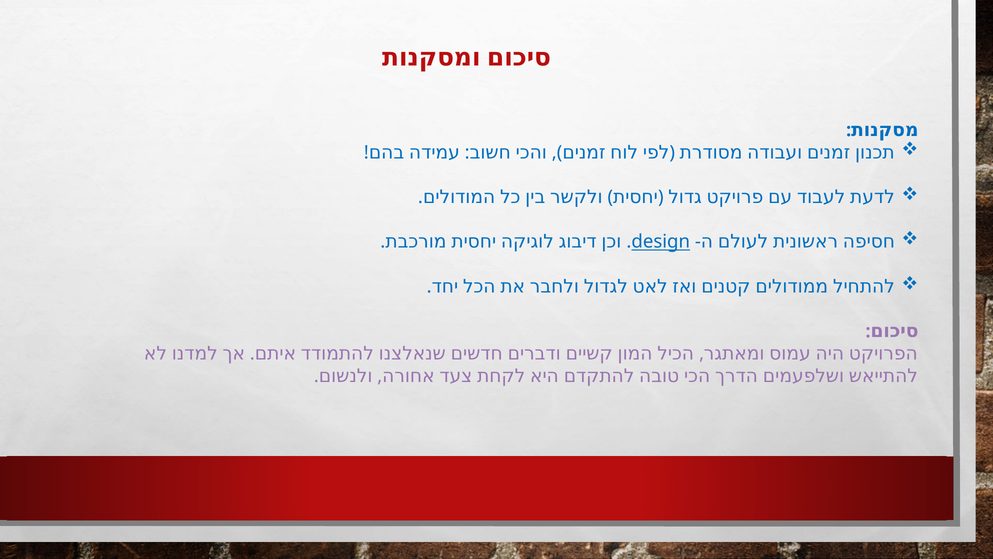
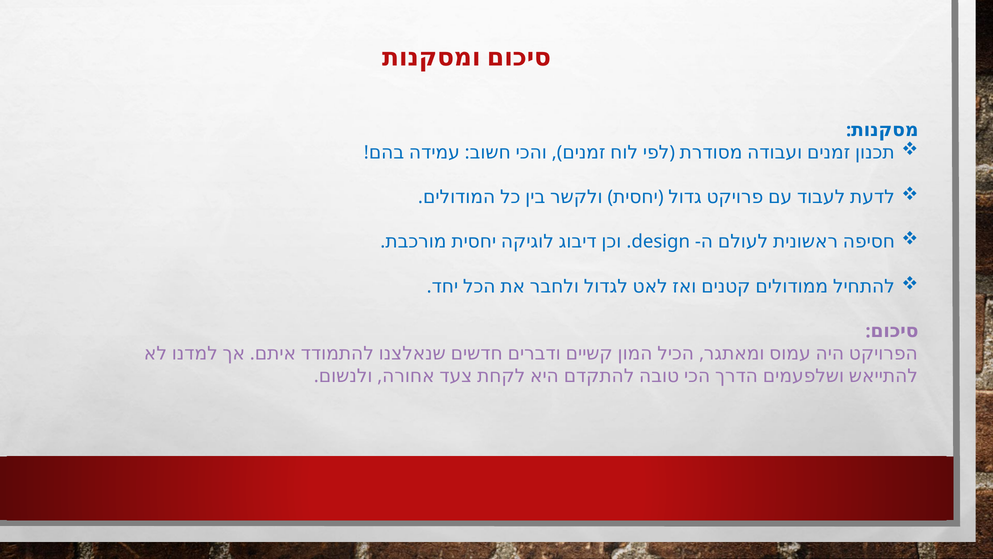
design underline: present -> none
